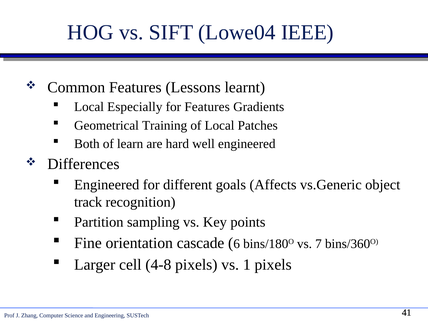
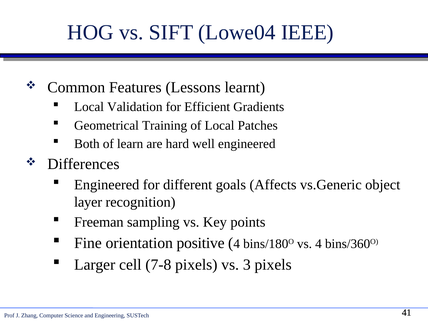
Especially: Especially -> Validation
for Features: Features -> Efficient
track: track -> layer
Partition: Partition -> Freeman
cascade: cascade -> positive
6 at (237, 244): 6 -> 4
vs 7: 7 -> 4
4-8: 4-8 -> 7-8
1: 1 -> 3
